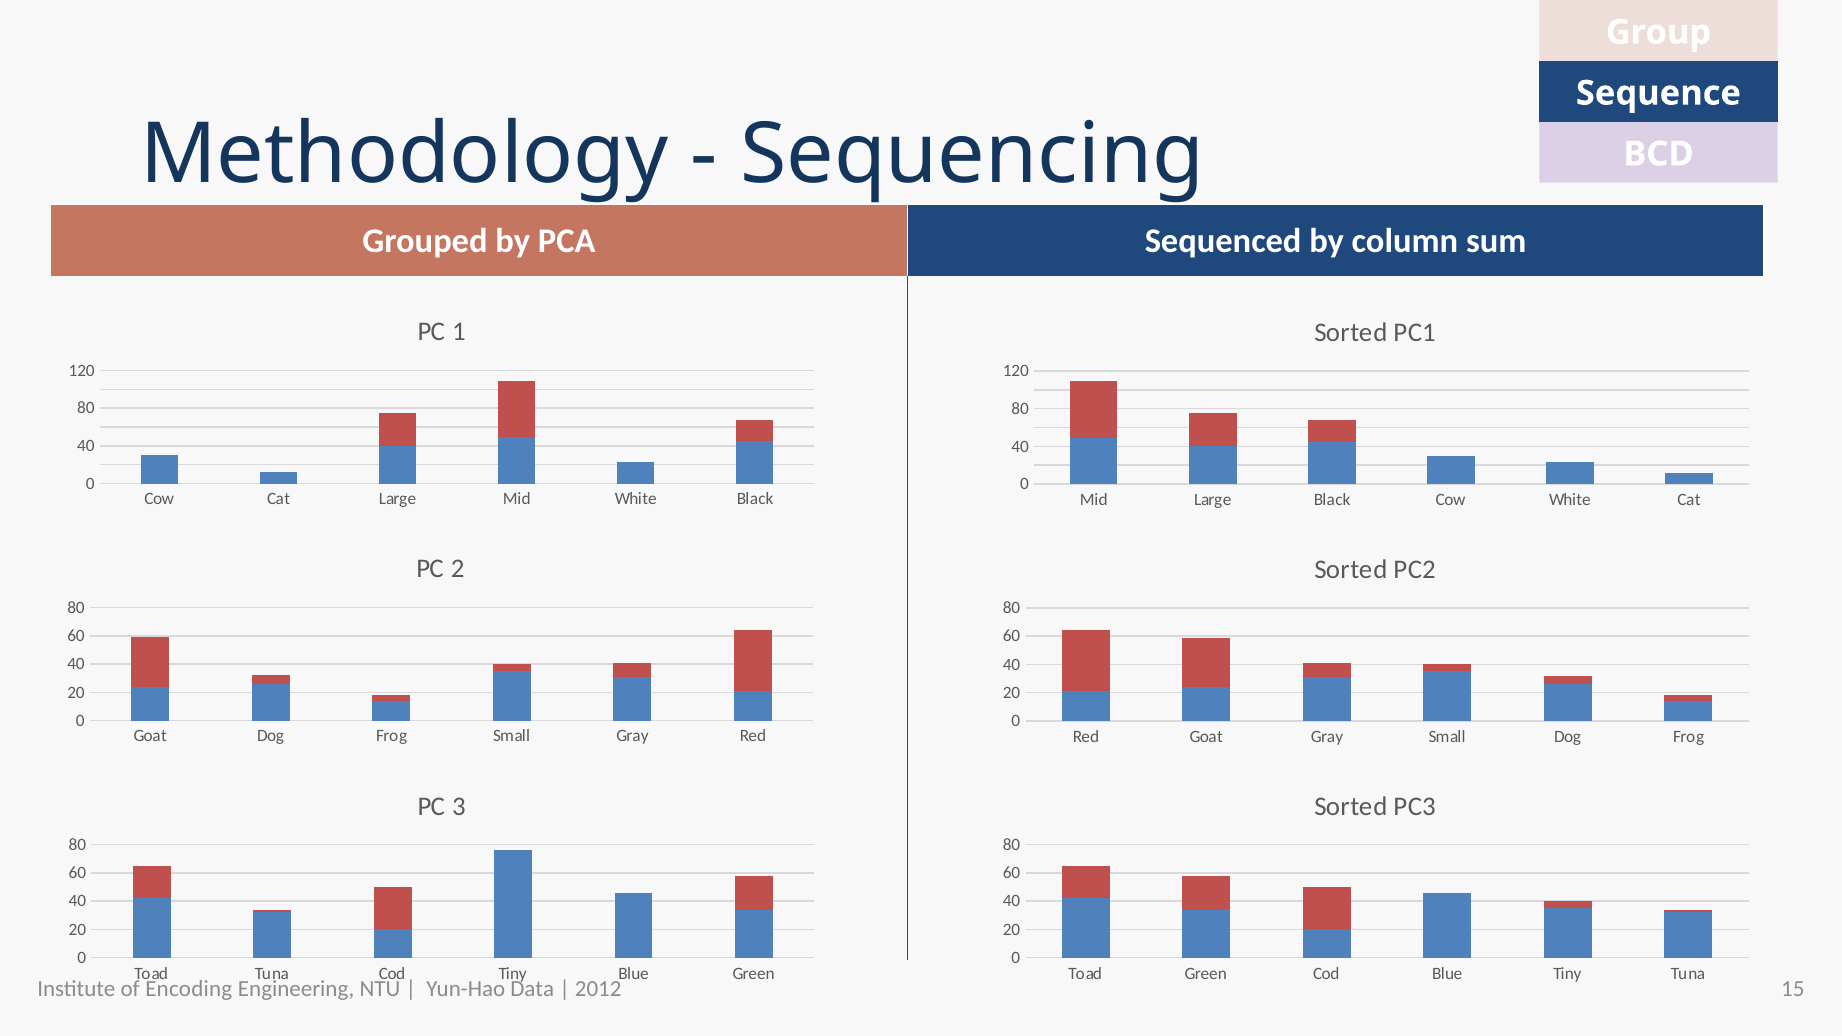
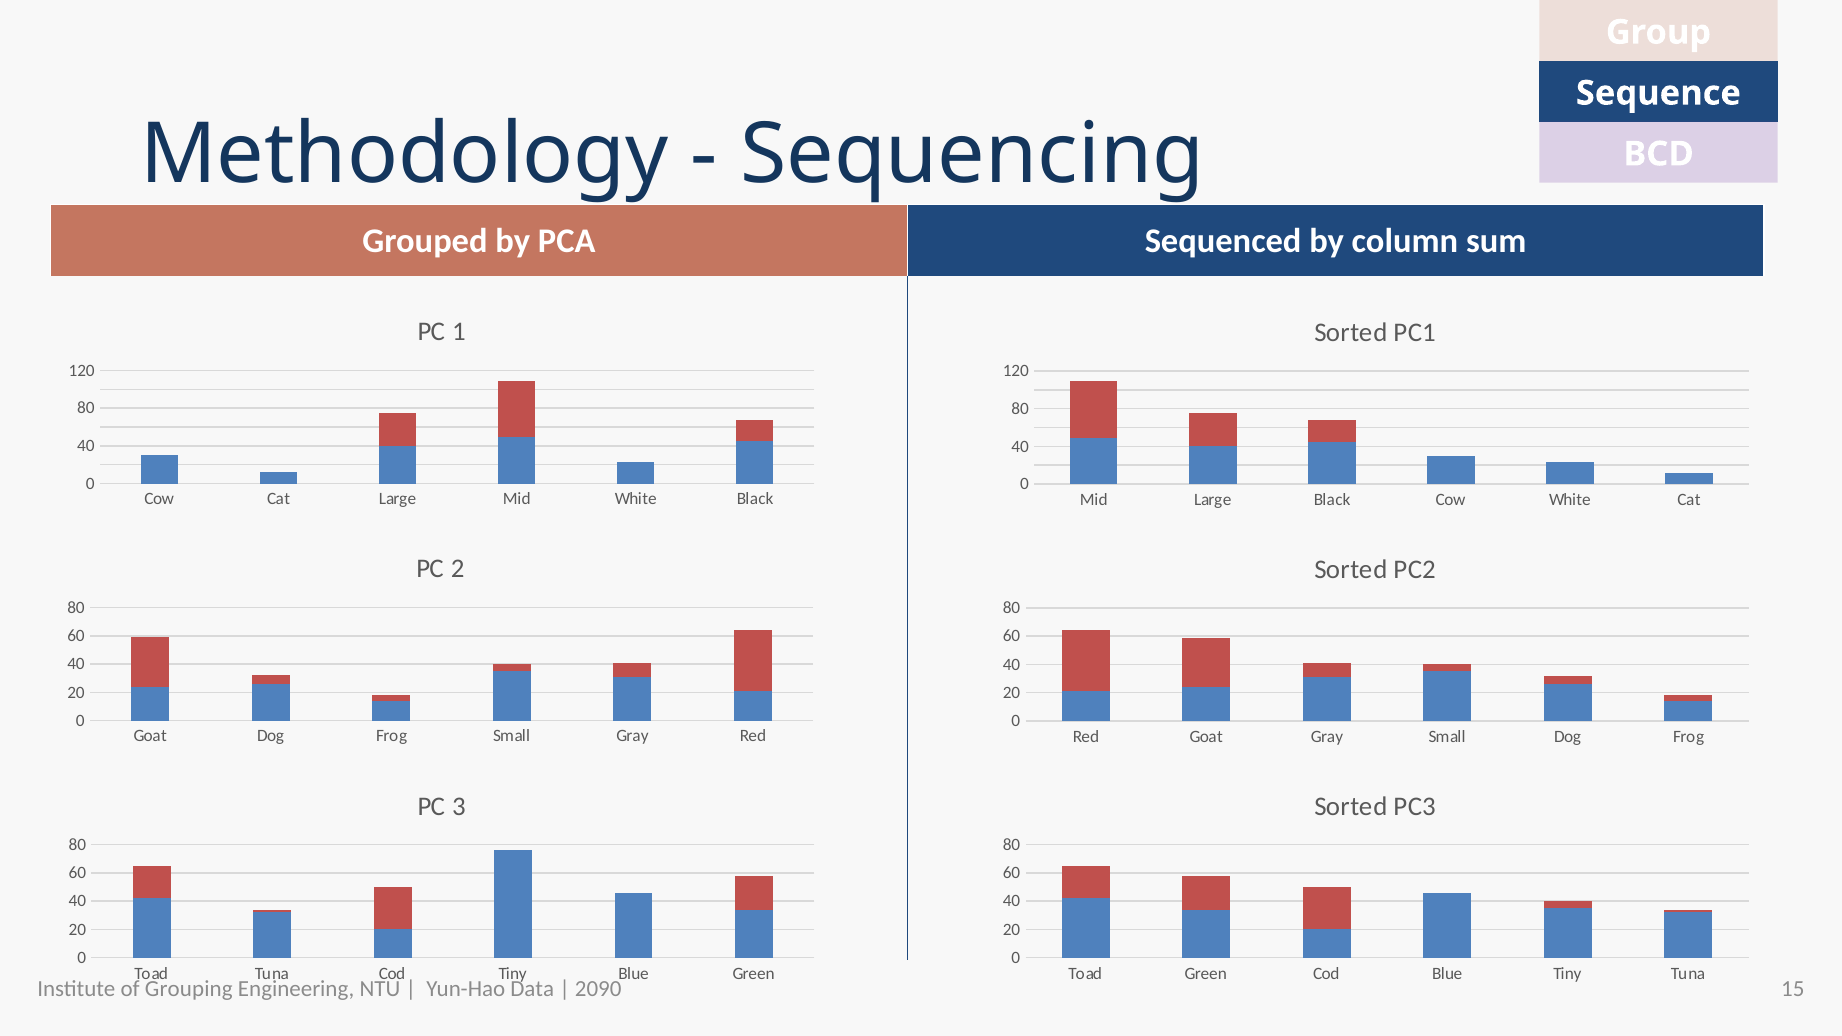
Encoding: Encoding -> Grouping
2012: 2012 -> 2090
